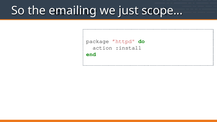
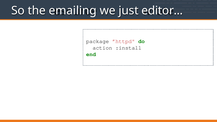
scope: scope -> editor
